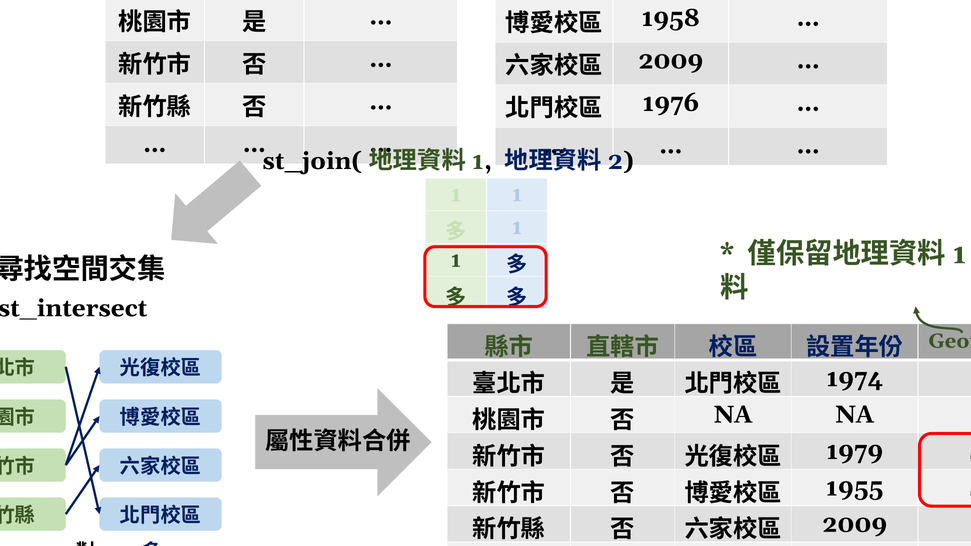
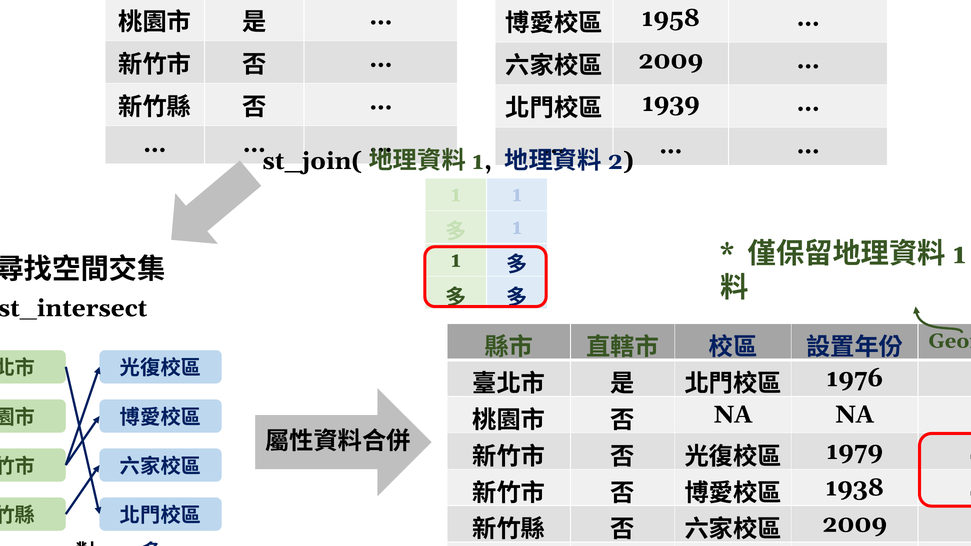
1976: 1976 -> 1939
1974: 1974 -> 1976
1955: 1955 -> 1938
